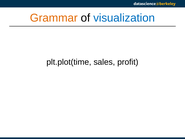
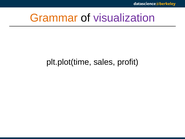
visualization colour: blue -> purple
